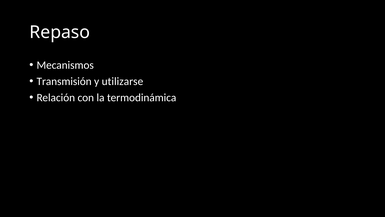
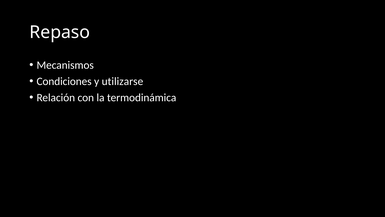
Transmisión: Transmisión -> Condiciones
